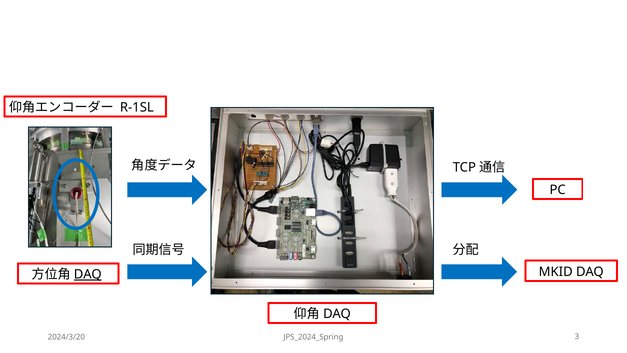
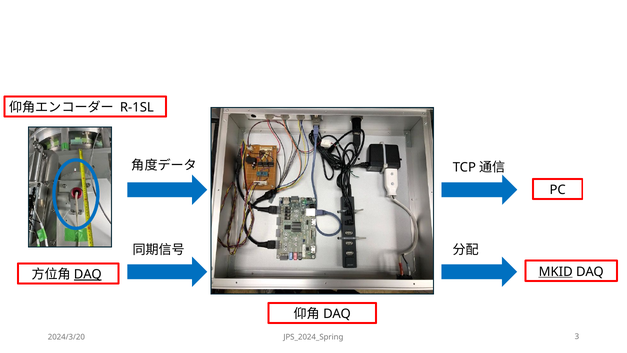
MKID underline: none -> present
